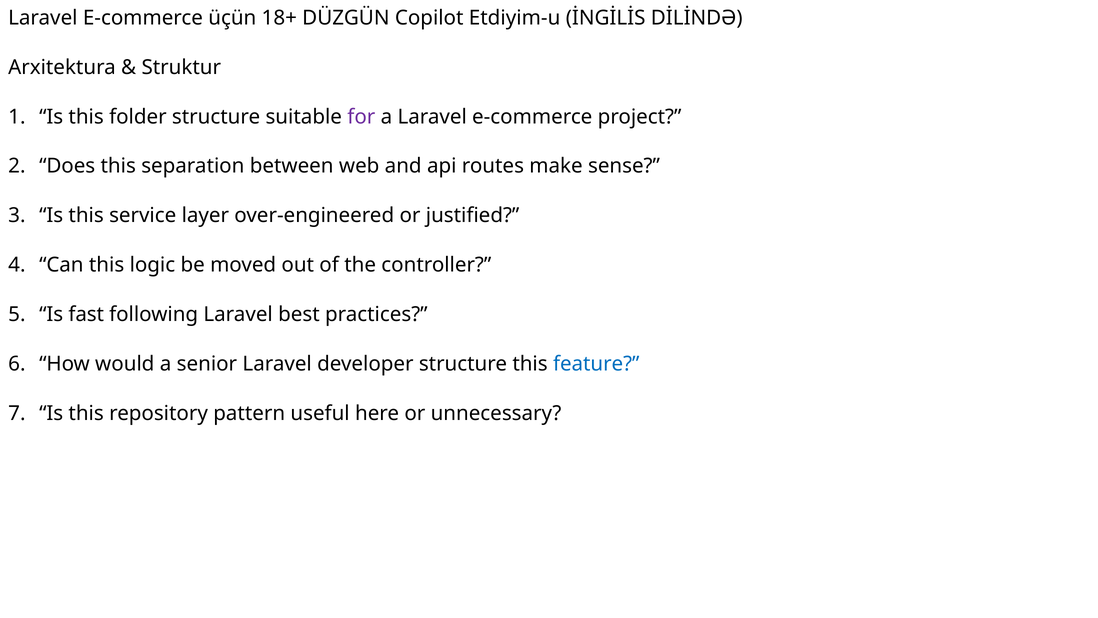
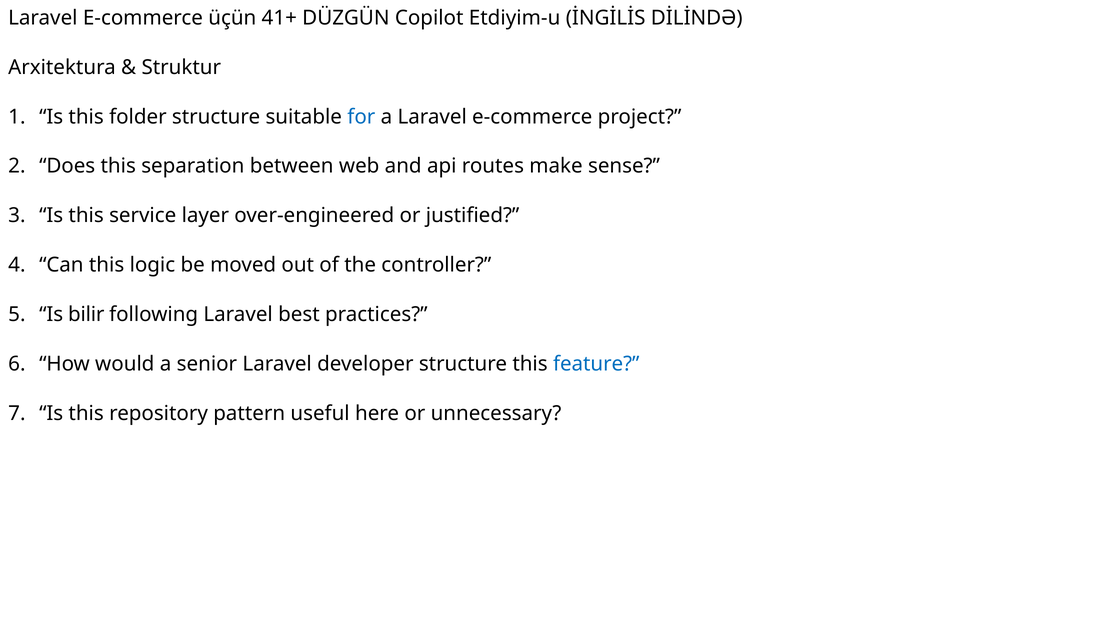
18+: 18+ -> 41+
for colour: purple -> blue
fast: fast -> bilir
